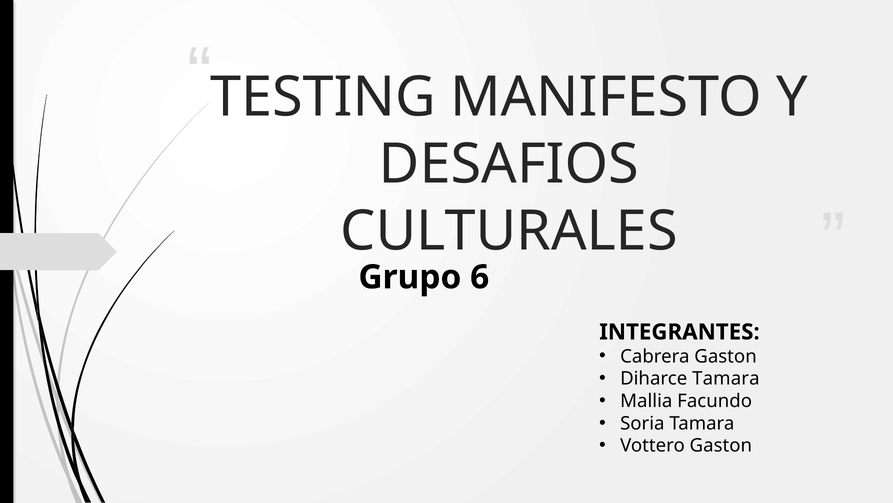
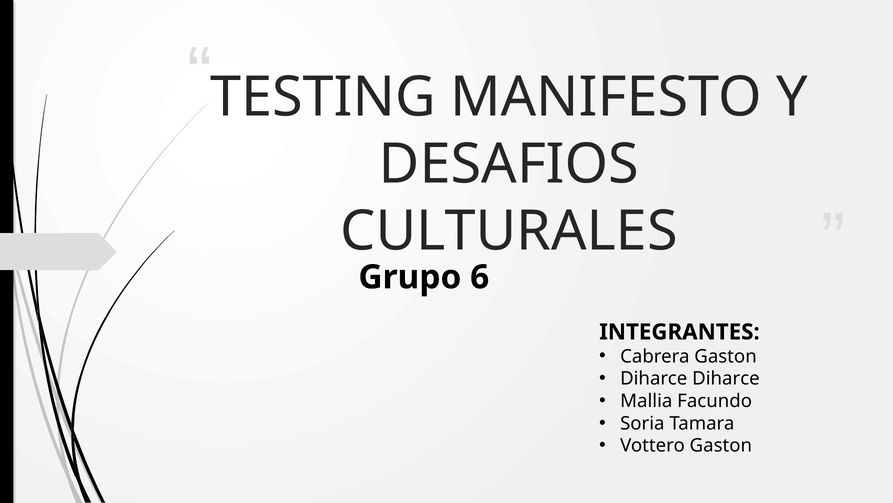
Diharce Tamara: Tamara -> Diharce
